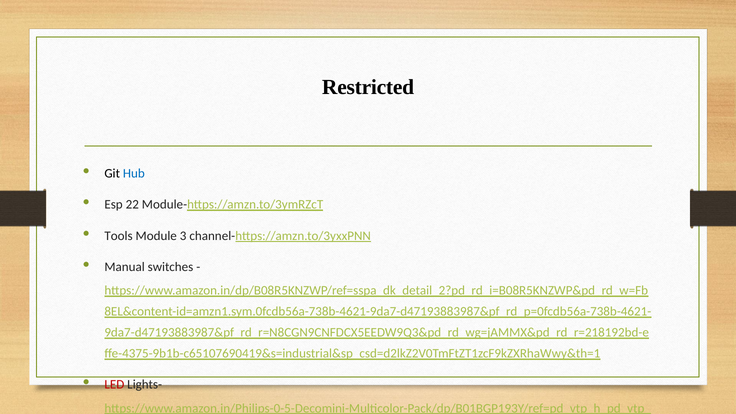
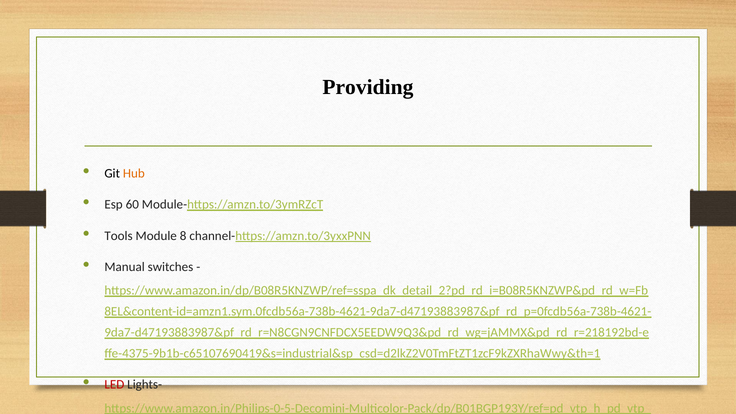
Restricted: Restricted -> Providing
Hub colour: blue -> orange
22: 22 -> 60
3: 3 -> 8
